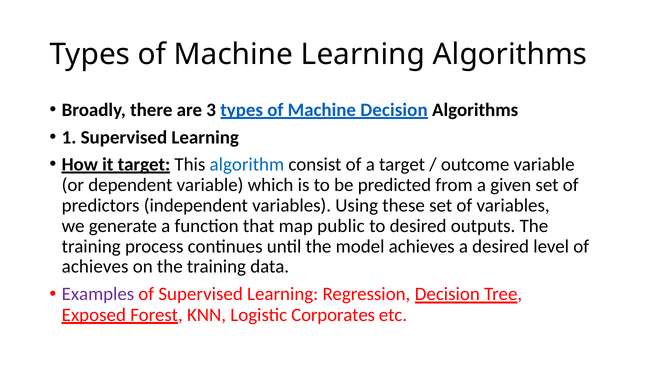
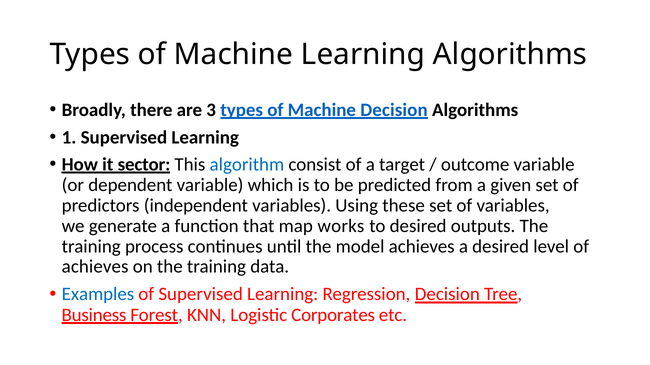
it target: target -> sector
public: public -> works
Examples colour: purple -> blue
Exposed: Exposed -> Business
